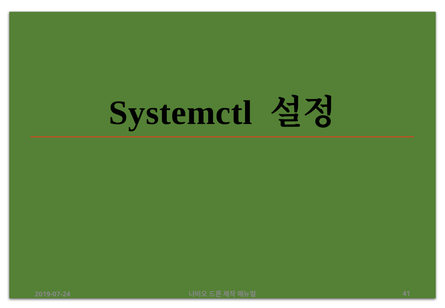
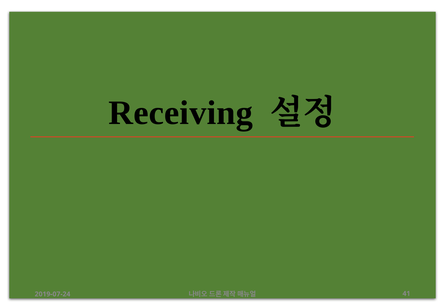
Systemctl: Systemctl -> Receiving
